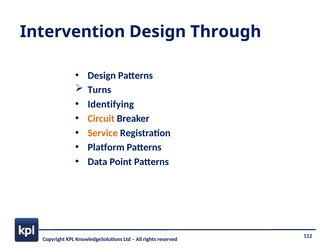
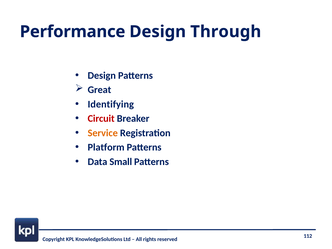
Intervention: Intervention -> Performance
Turns: Turns -> Great
Circuit colour: orange -> red
Point: Point -> Small
